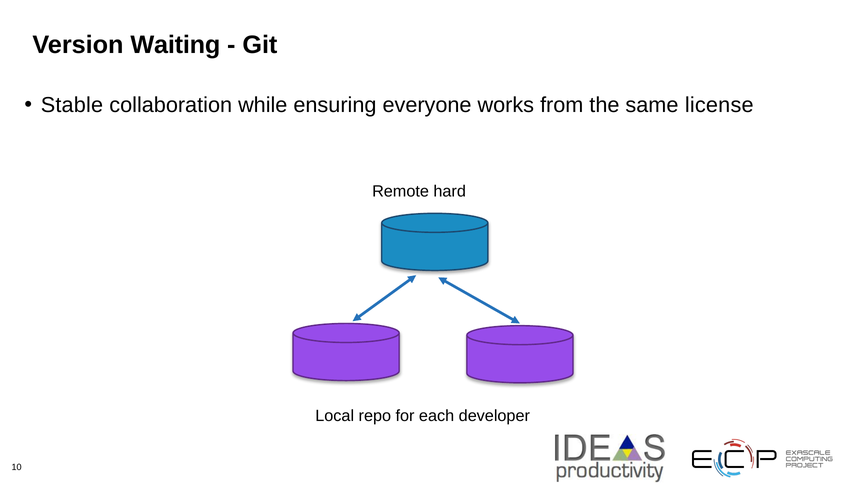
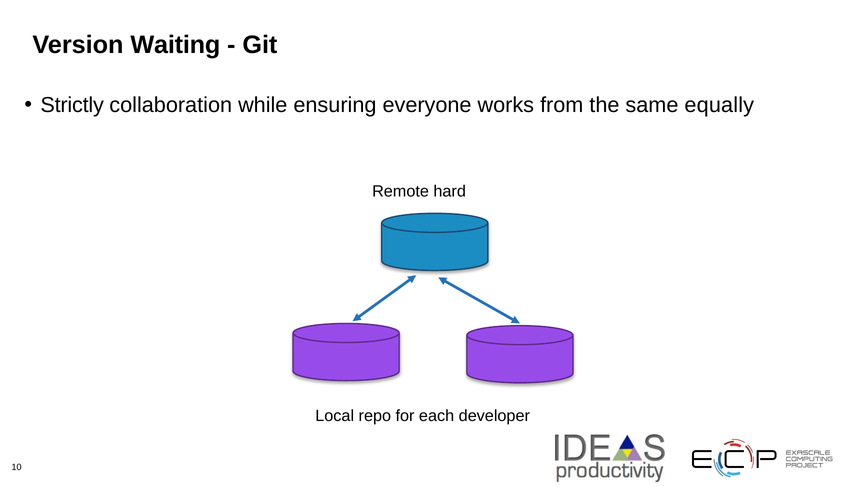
Stable: Stable -> Strictly
license: license -> equally
